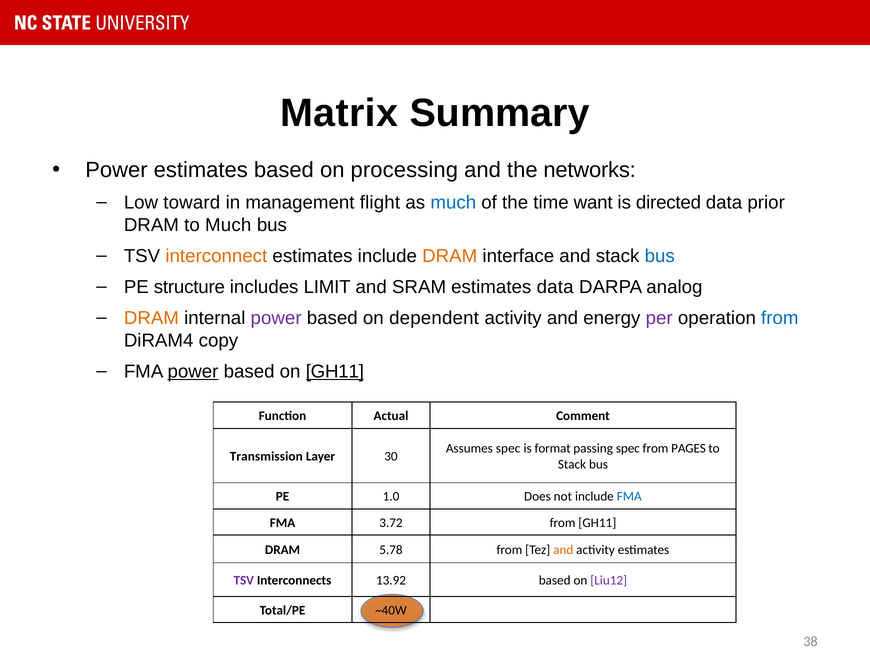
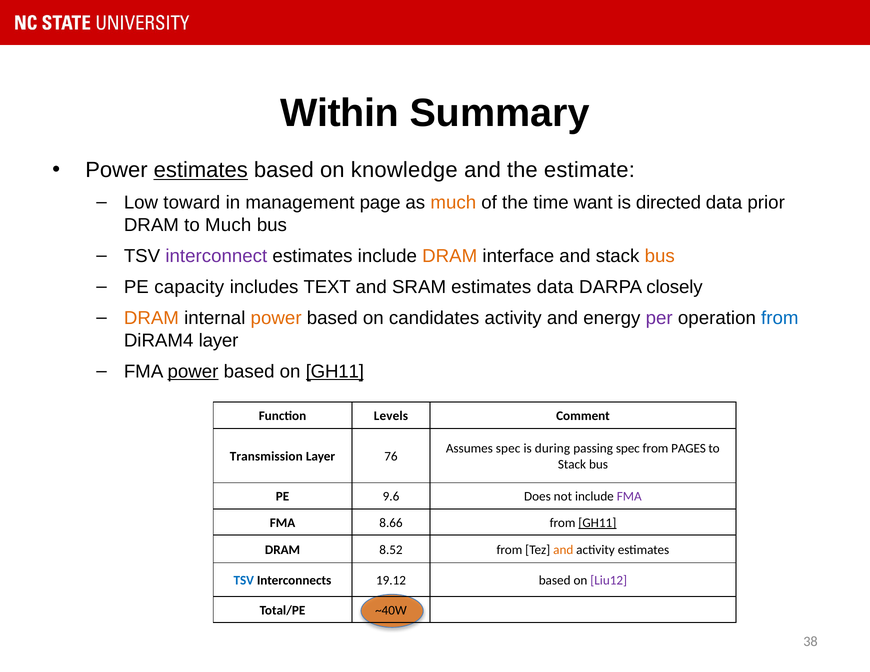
Matrix: Matrix -> Within
estimates at (201, 170) underline: none -> present
processing: processing -> knowledge
networks: networks -> estimate
flight: flight -> page
much at (453, 203) colour: blue -> orange
interconnect colour: orange -> purple
bus at (660, 256) colour: blue -> orange
structure: structure -> capacity
LIMIT: LIMIT -> TEXT
analog: analog -> closely
power at (276, 318) colour: purple -> orange
dependent: dependent -> candidates
DiRAM4 copy: copy -> layer
Actual: Actual -> Levels
format: format -> during
30: 30 -> 76
1.0: 1.0 -> 9.6
FMA at (629, 497) colour: blue -> purple
3.72: 3.72 -> 8.66
GH11 at (597, 523) underline: none -> present
5.78: 5.78 -> 8.52
TSV at (244, 581) colour: purple -> blue
13.92: 13.92 -> 19.12
